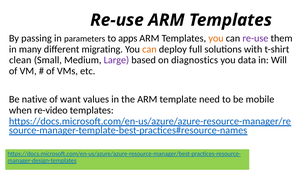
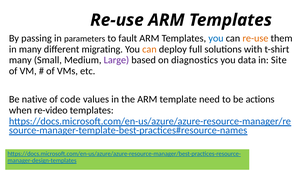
apps: apps -> fault
you at (216, 38) colour: orange -> blue
re-use at (255, 38) colour: purple -> orange
clean at (20, 60): clean -> many
Will: Will -> Site
want: want -> code
mobile: mobile -> actions
